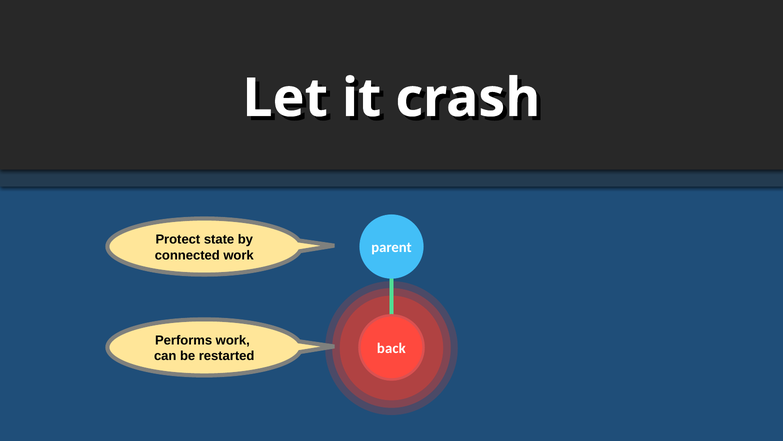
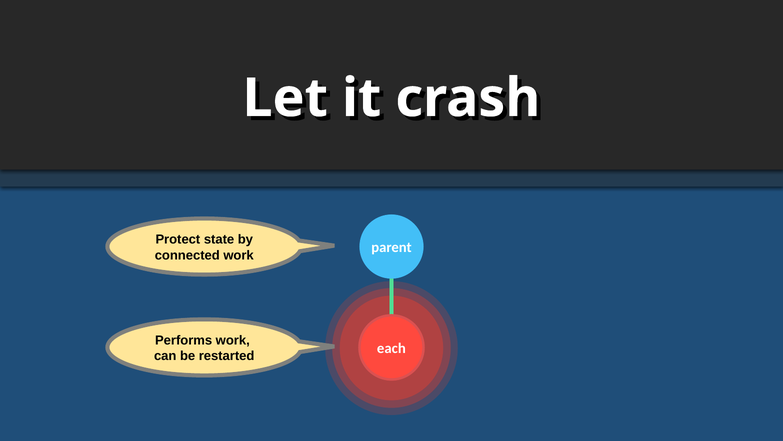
back: back -> each
